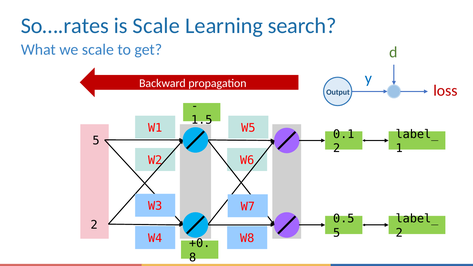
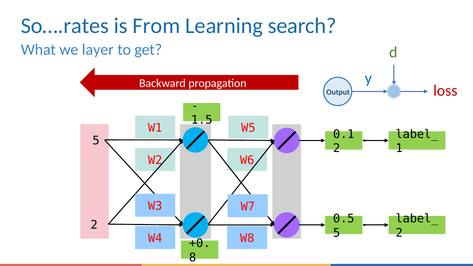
is Scale: Scale -> From
we scale: scale -> layer
